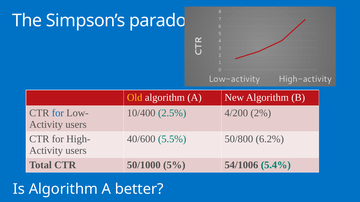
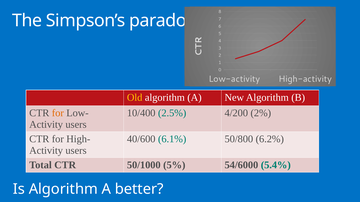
for at (58, 113) colour: blue -> orange
5.5%: 5.5% -> 6.1%
54/1006: 54/1006 -> 54/6000
